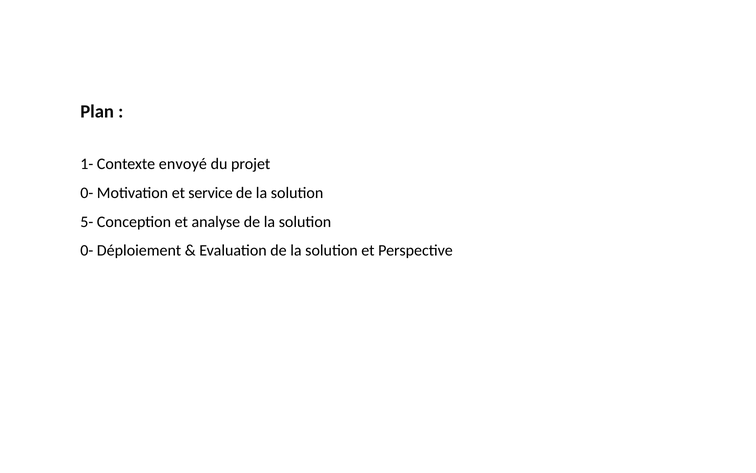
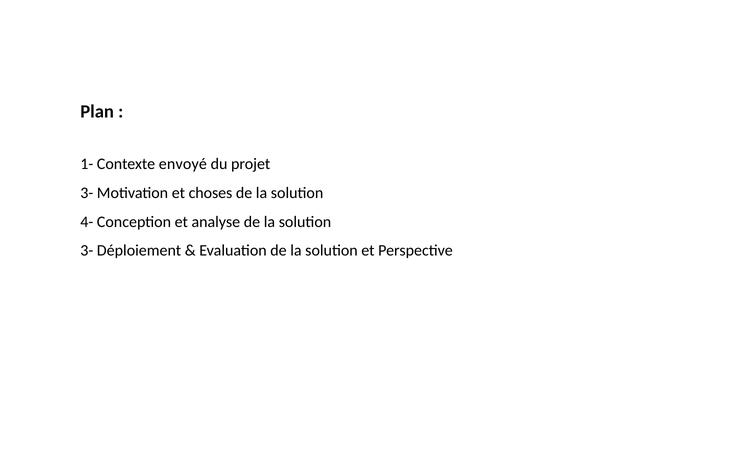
0- at (87, 193): 0- -> 3-
service: service -> choses
5-: 5- -> 4-
0- at (87, 250): 0- -> 3-
